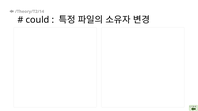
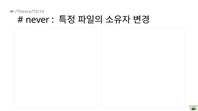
could: could -> never
